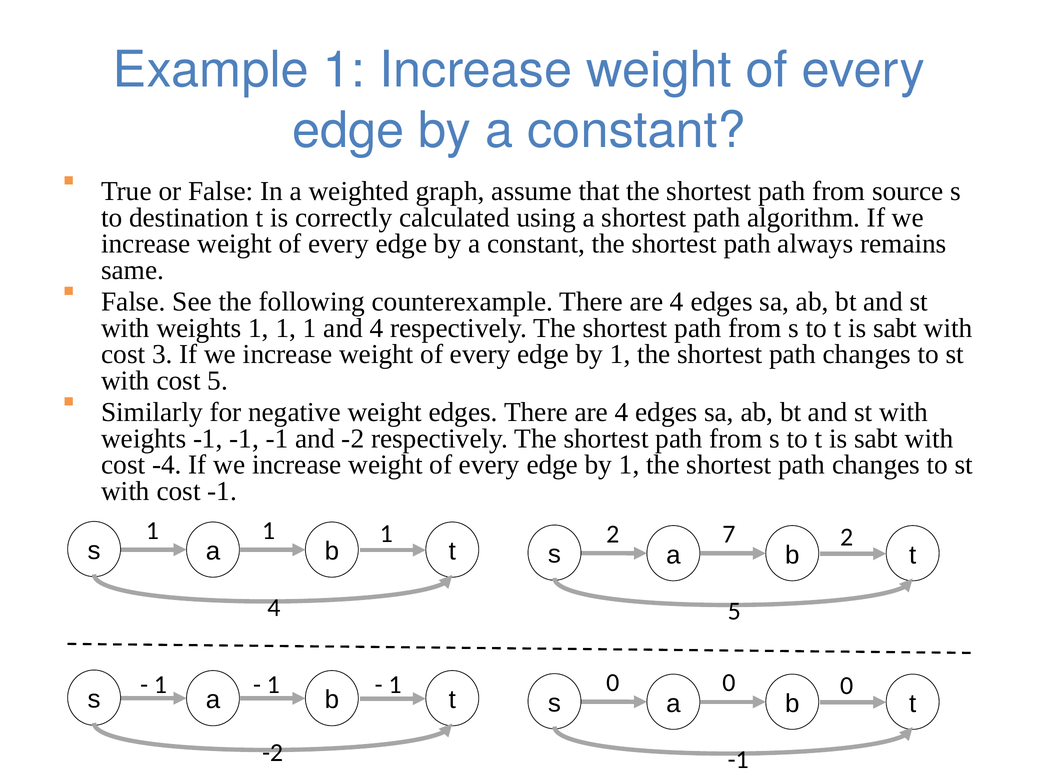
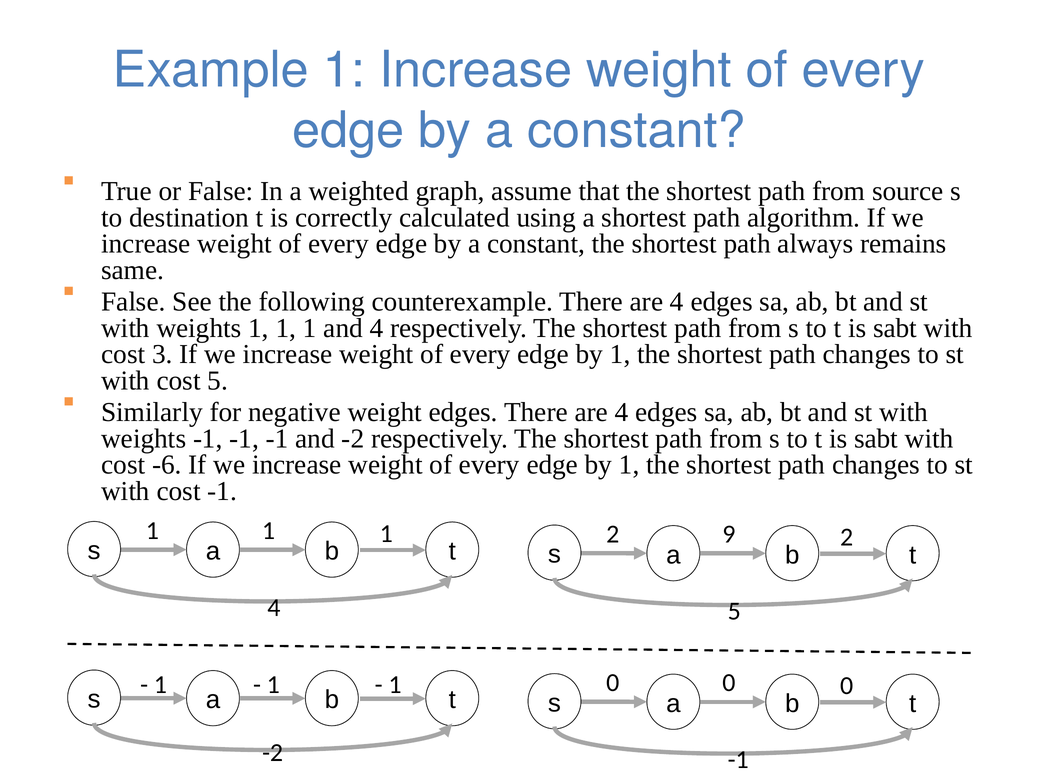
-4: -4 -> -6
7: 7 -> 9
